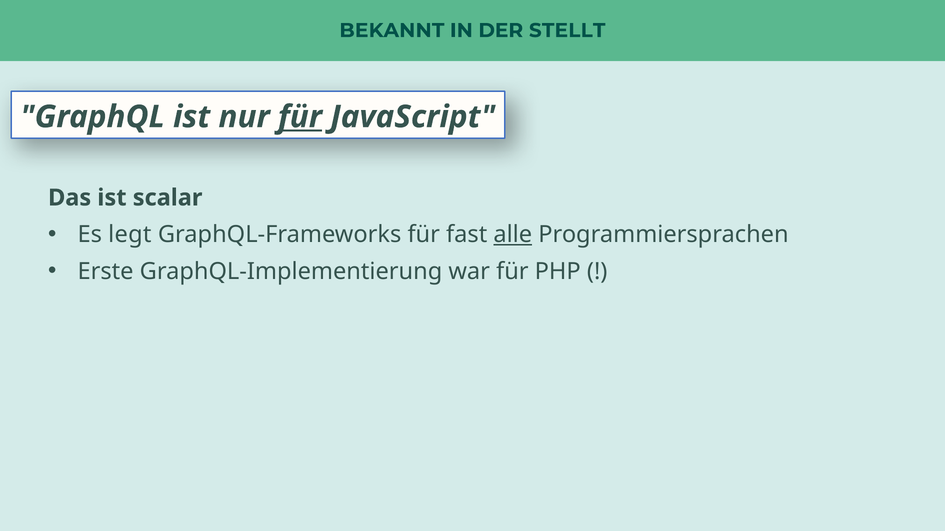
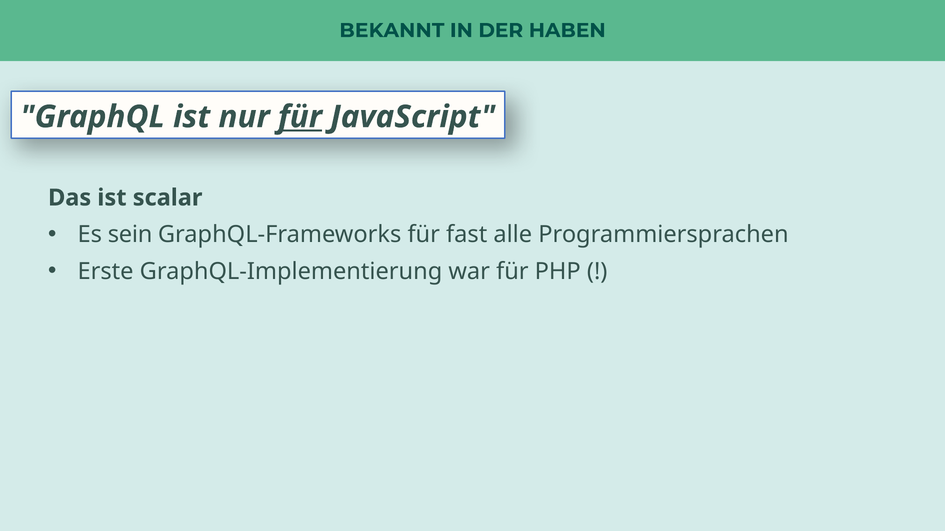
STELLT: STELLT -> HABEN
legt: legt -> sein
alle underline: present -> none
